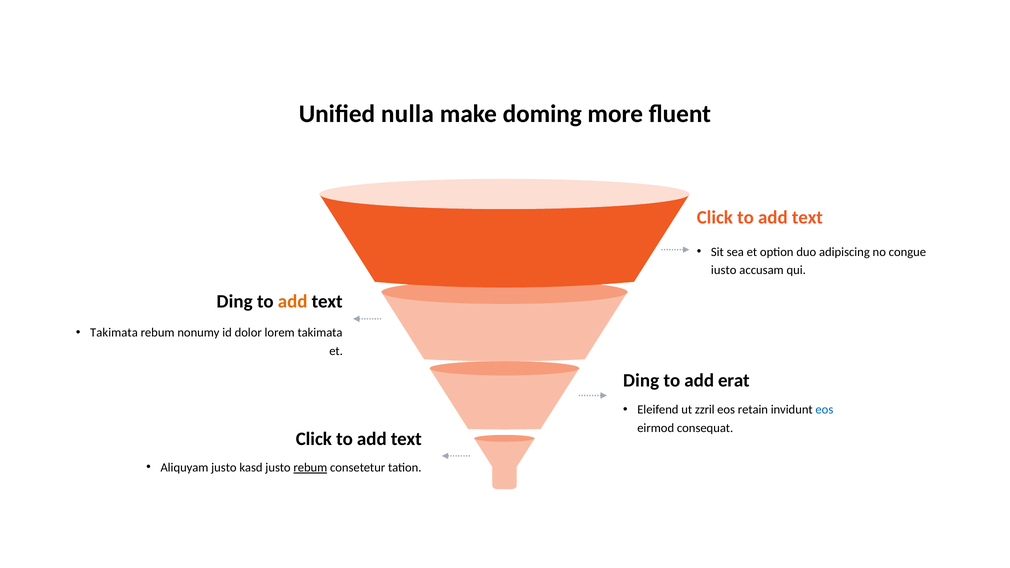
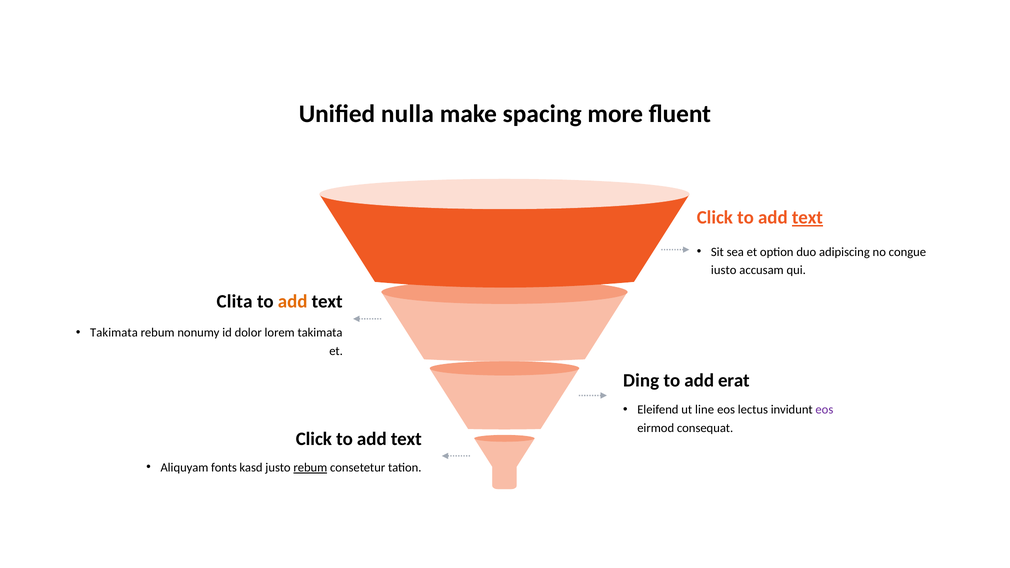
doming: doming -> spacing
text at (807, 218) underline: none -> present
Ding at (235, 302): Ding -> Clita
zzril: zzril -> line
retain: retain -> lectus
eos at (824, 410) colour: blue -> purple
Aliquyam justo: justo -> fonts
